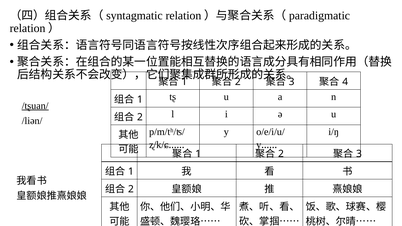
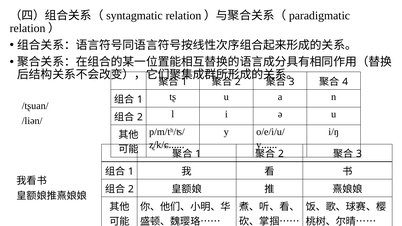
/tʂuan/ underline: present -> none
